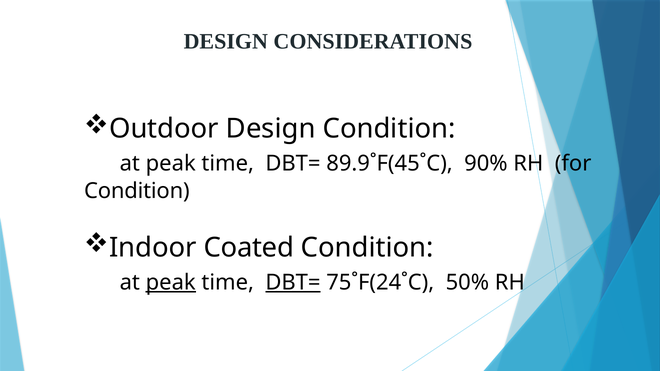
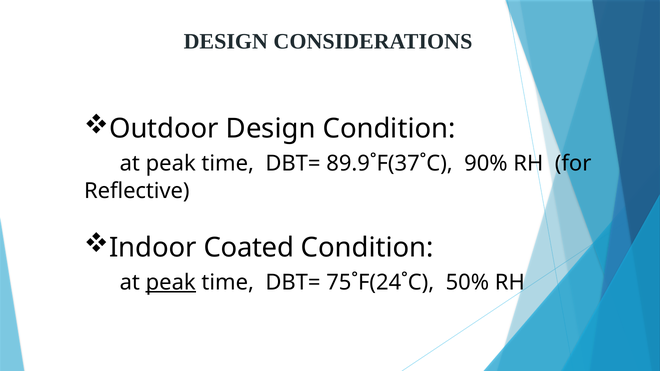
89.9˚F(45˚C: 89.9˚F(45˚C -> 89.9˚F(37˚C
Condition at (137, 191): Condition -> Reflective
DBT= at (293, 283) underline: present -> none
